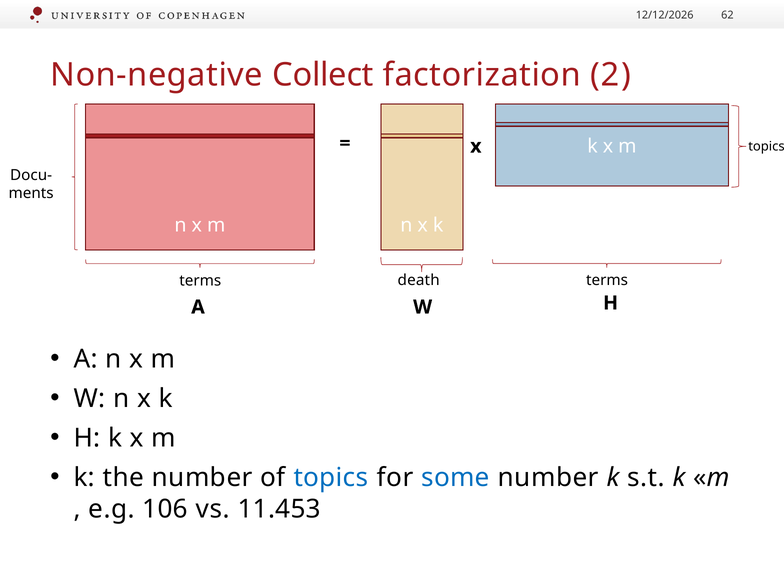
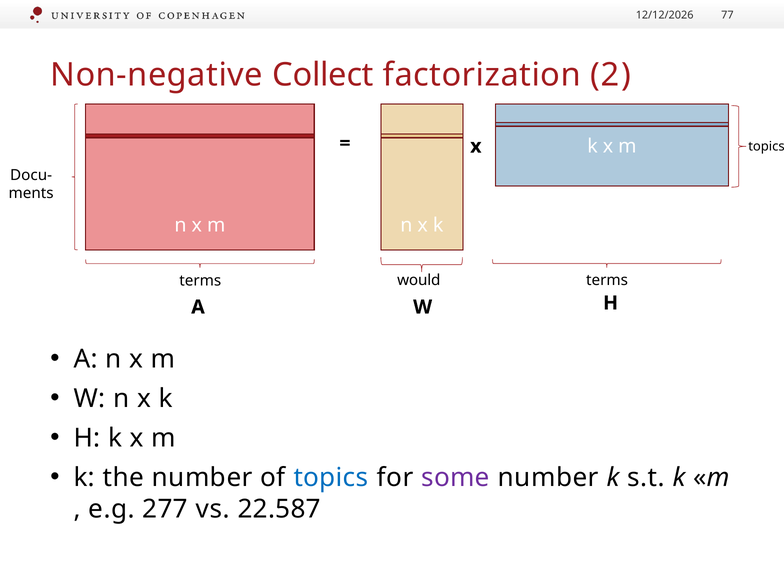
62: 62 -> 77
death: death -> would
some colour: blue -> purple
106: 106 -> 277
11.453: 11.453 -> 22.587
